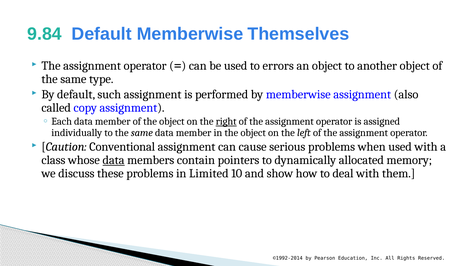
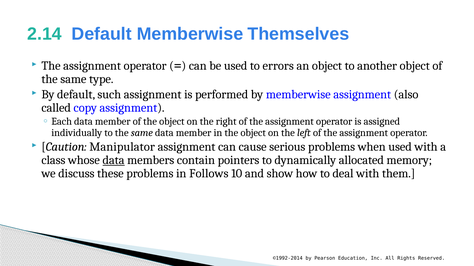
9.84: 9.84 -> 2.14
right underline: present -> none
Conventional: Conventional -> Manipulator
Limited: Limited -> Follows
